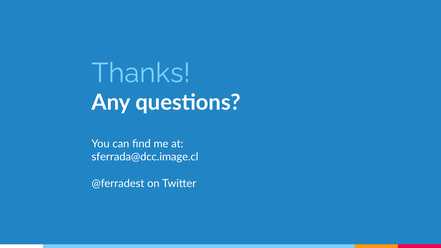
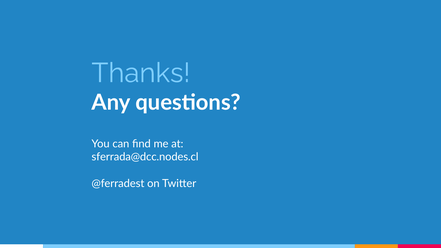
sferrada@dcc.image.cl: sferrada@dcc.image.cl -> sferrada@dcc.nodes.cl
